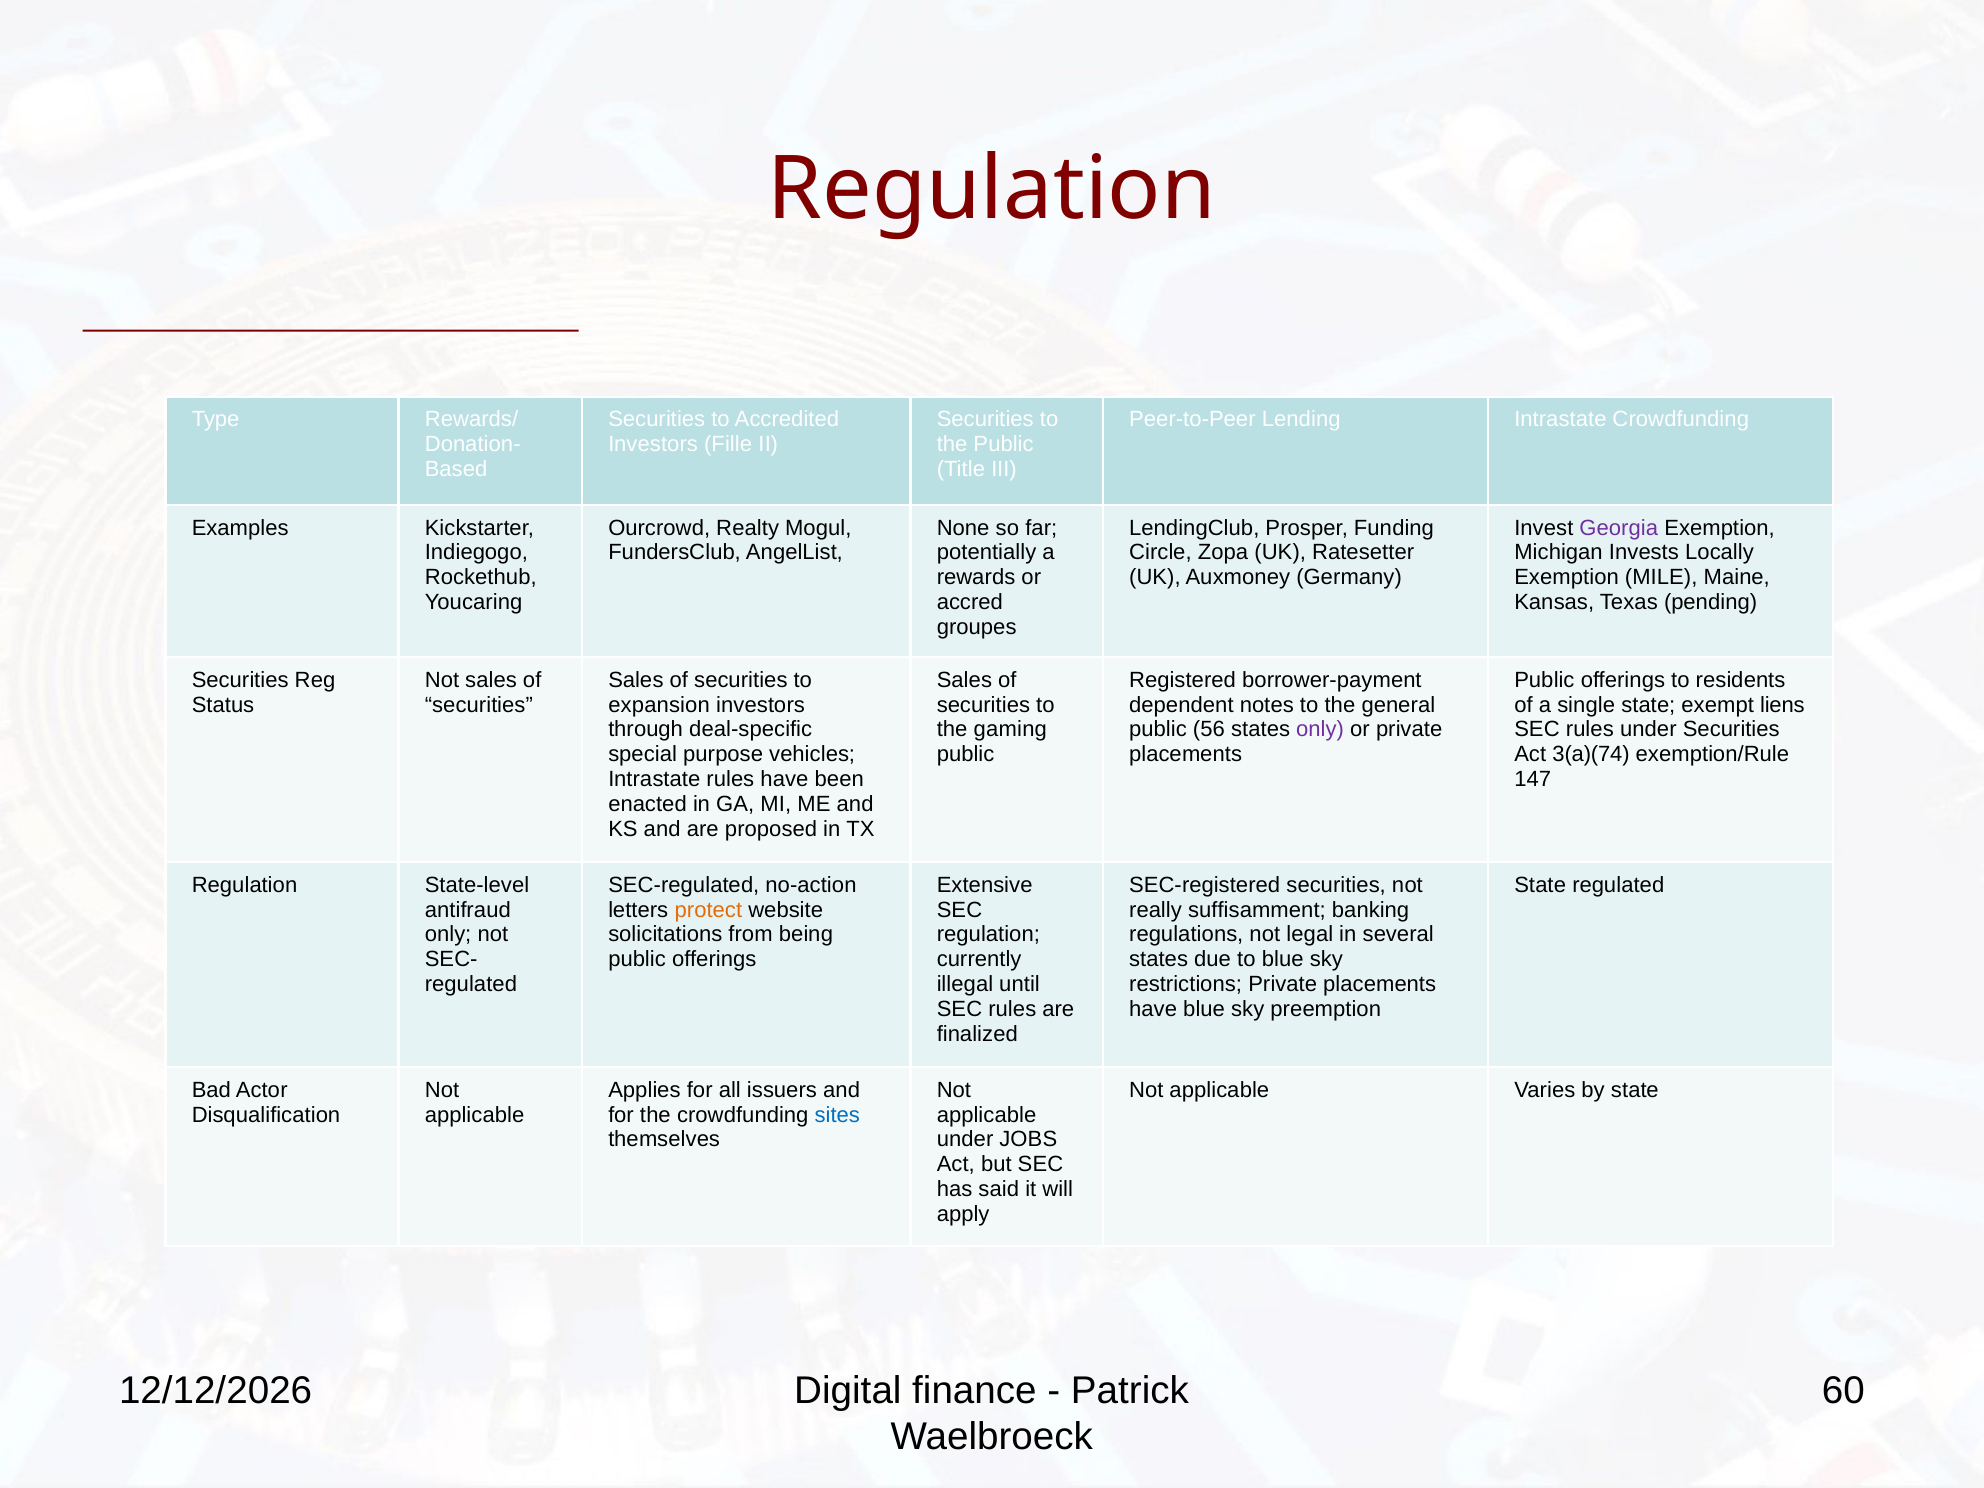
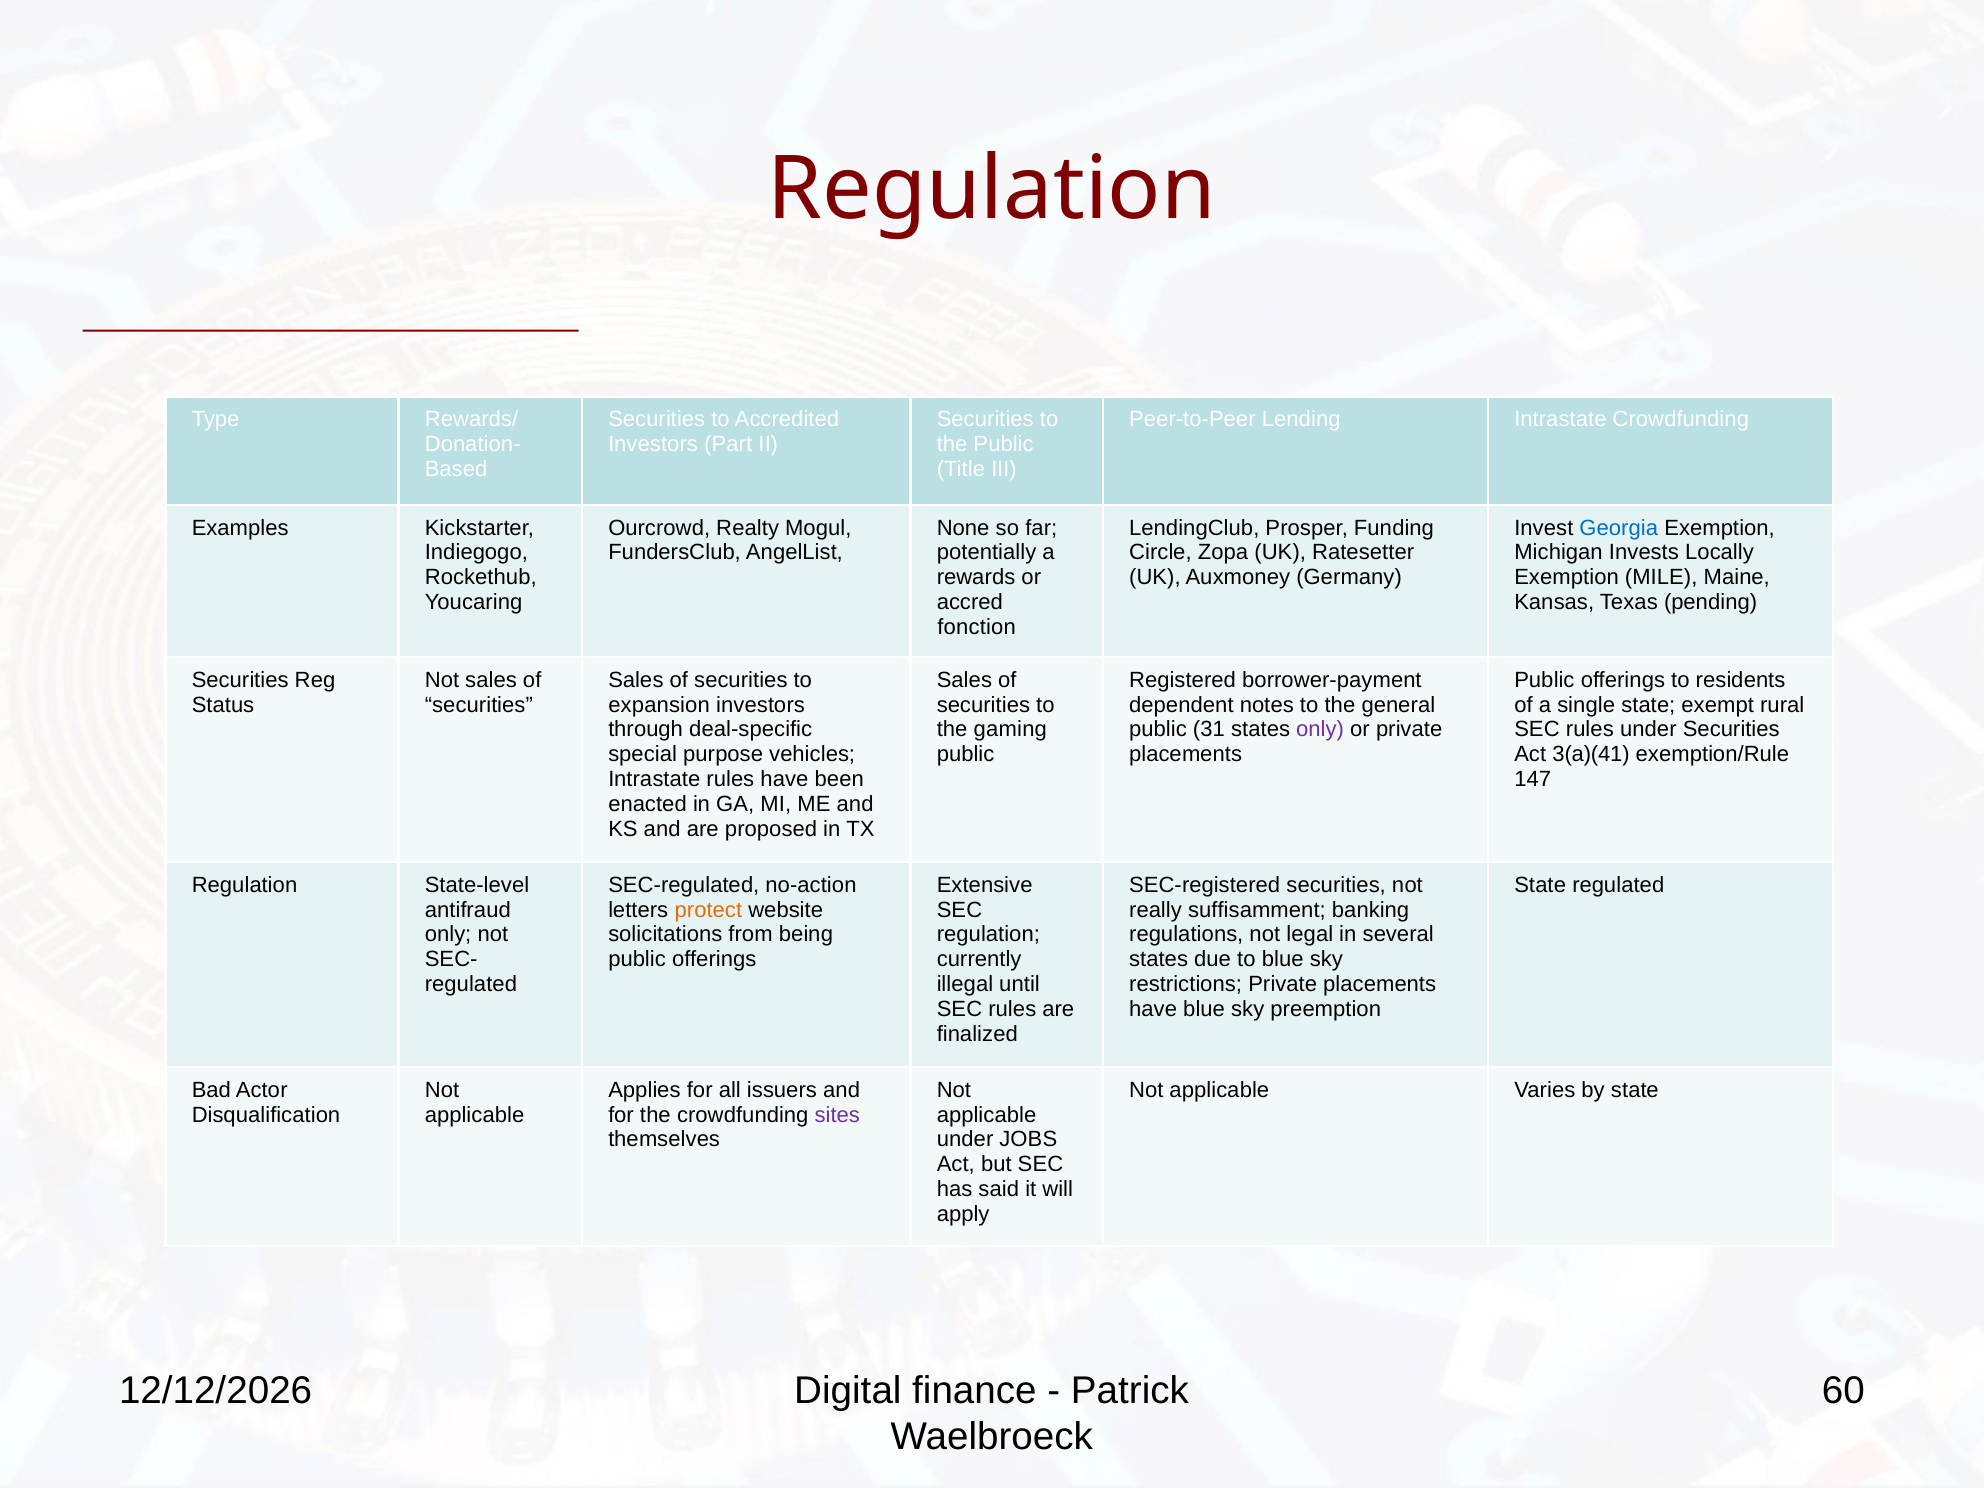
Fille: Fille -> Part
Georgia colour: purple -> blue
groupes: groupes -> fonction
liens: liens -> rural
56: 56 -> 31
3(a)(74: 3(a)(74 -> 3(a)(41
sites colour: blue -> purple
